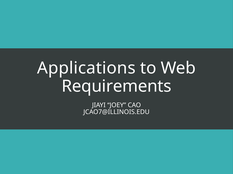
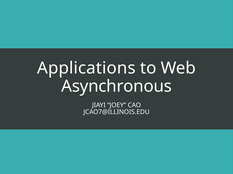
Requirements: Requirements -> Asynchronous
